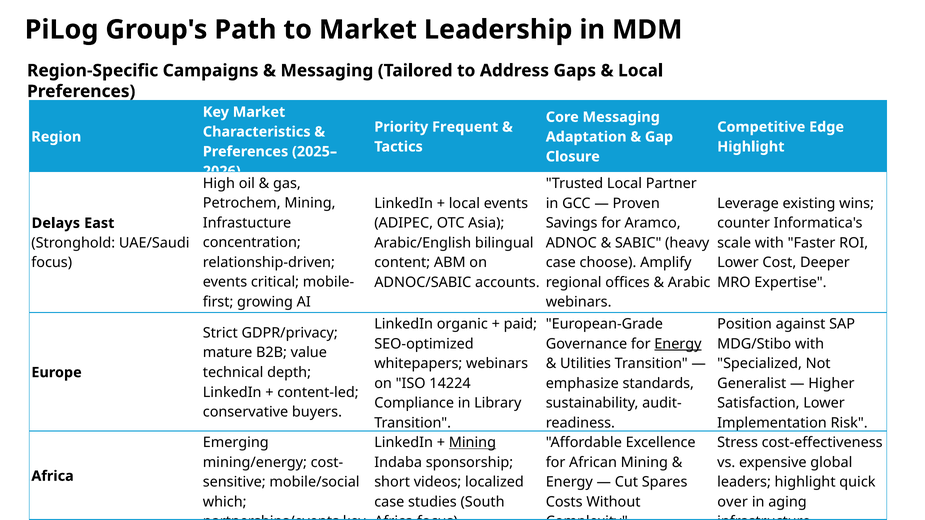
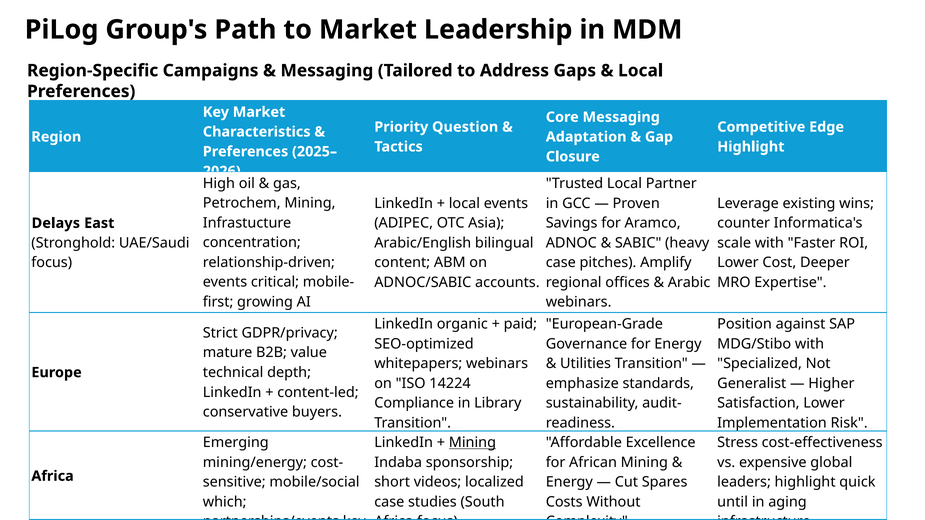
Frequent: Frequent -> Question
choose: choose -> pitches
Energy at (678, 344) underline: present -> none
over: over -> until
